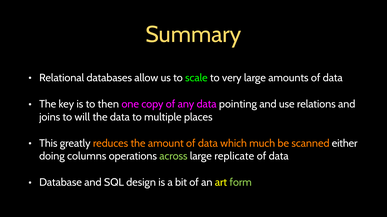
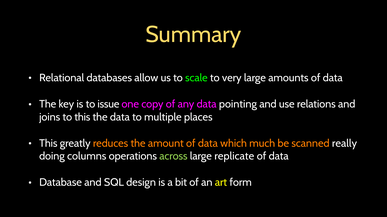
then: then -> issue
to will: will -> this
either: either -> really
form colour: light green -> white
